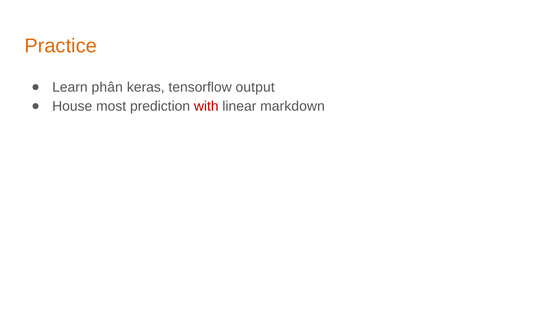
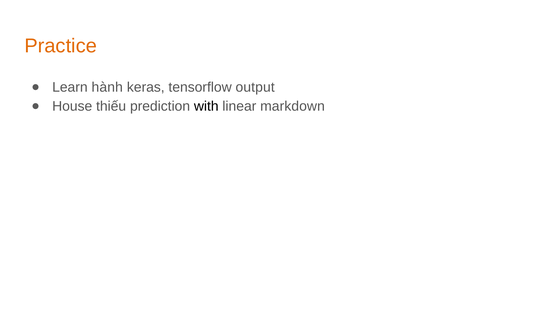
phân: phân -> hành
most: most -> thiếu
with colour: red -> black
